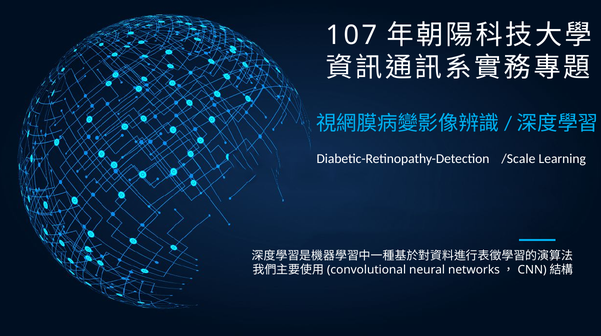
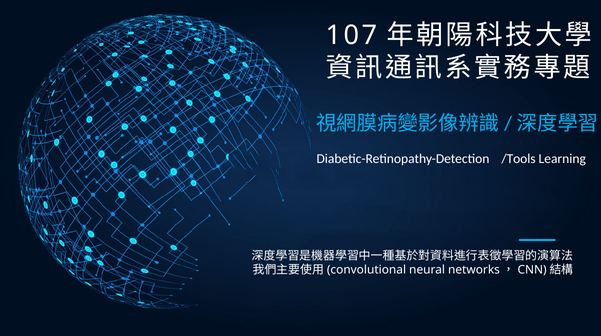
/Scale: /Scale -> /Tools
